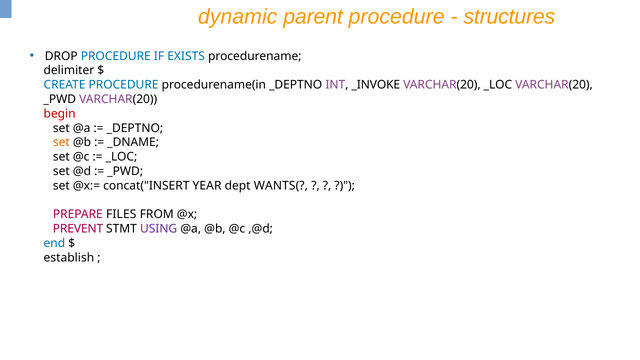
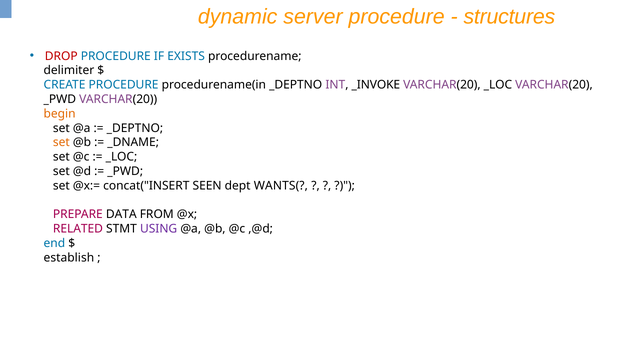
parent: parent -> server
DROP colour: black -> red
begin colour: red -> orange
YEAR: YEAR -> SEEN
FILES: FILES -> DATA
PREVENT: PREVENT -> RELATED
